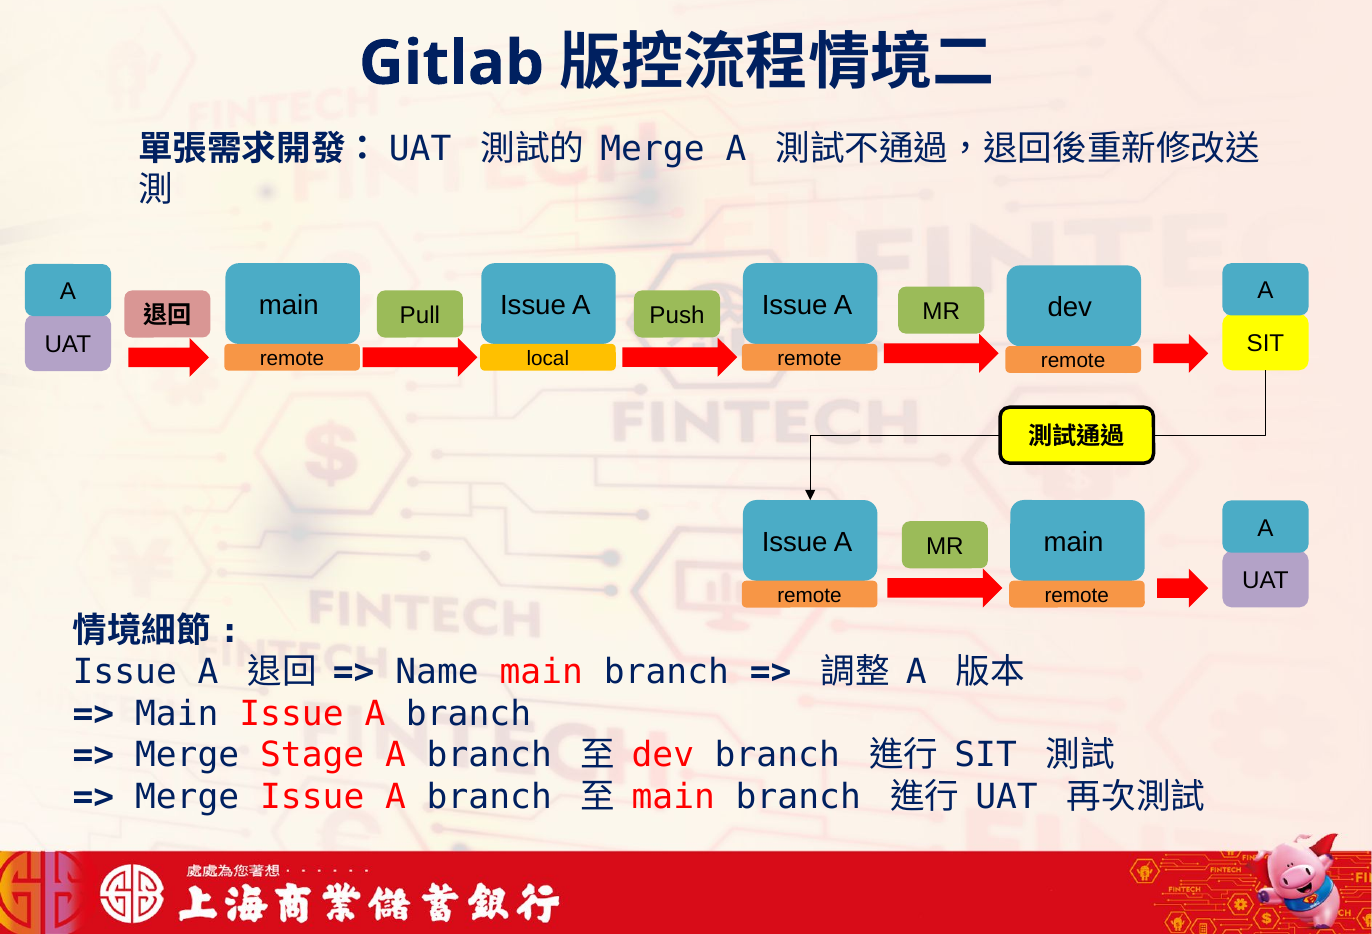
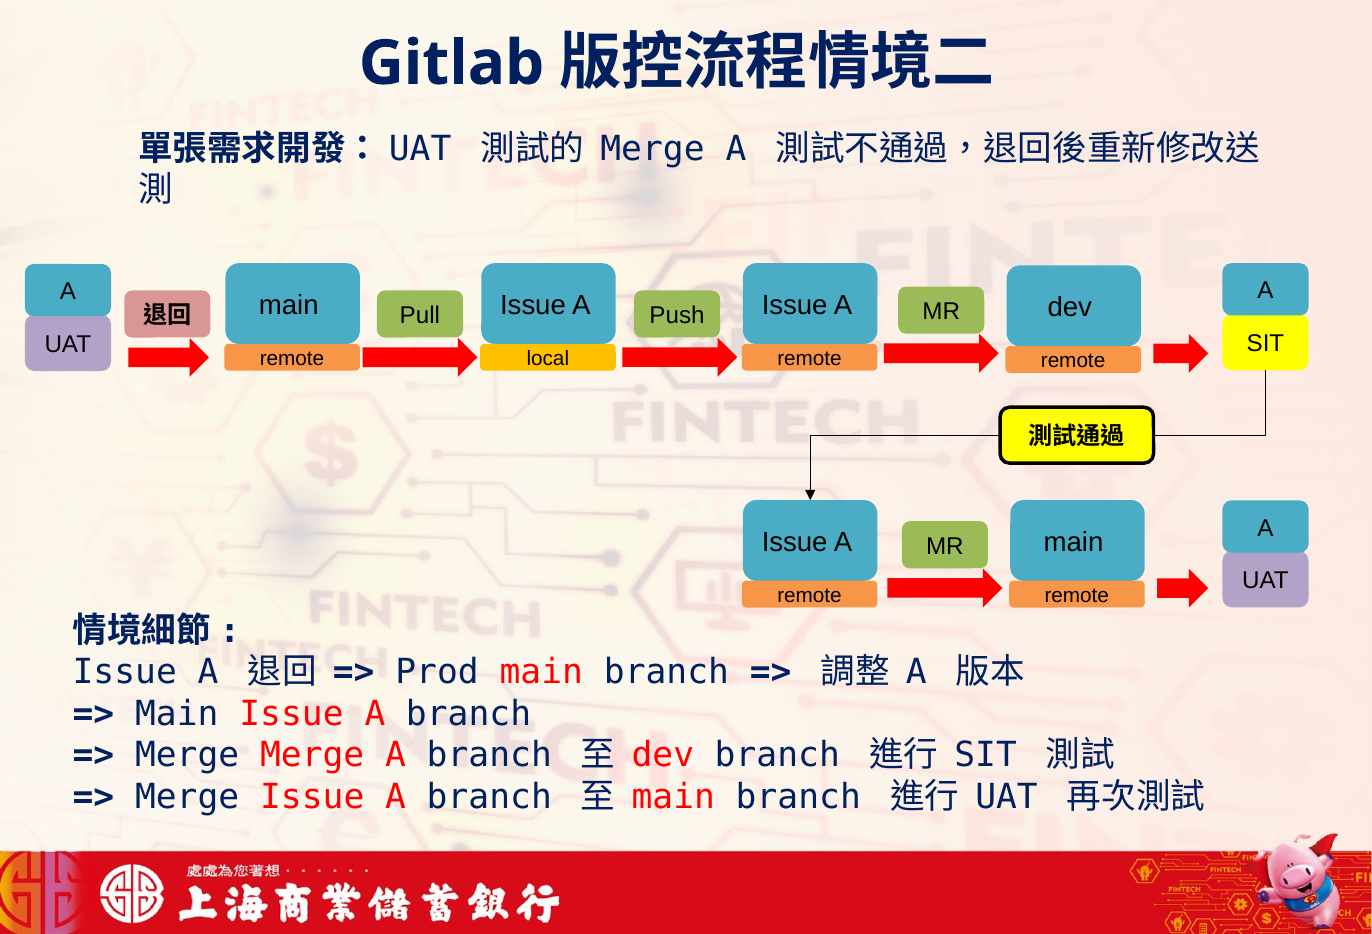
Name: Name -> Prod
Merge Stage: Stage -> Merge
